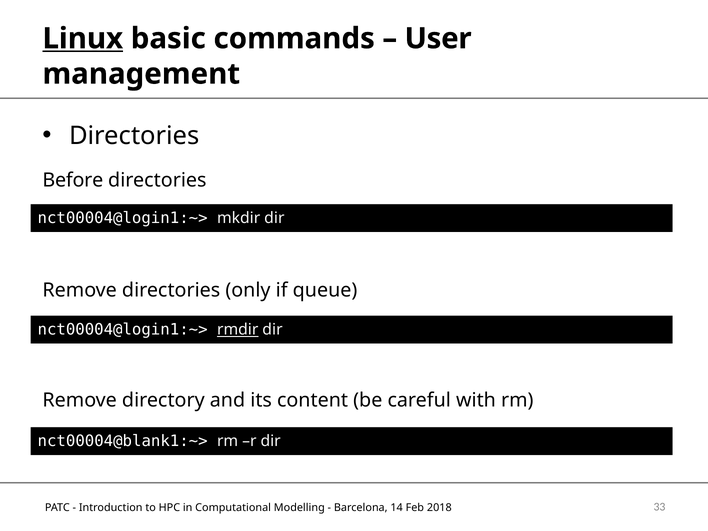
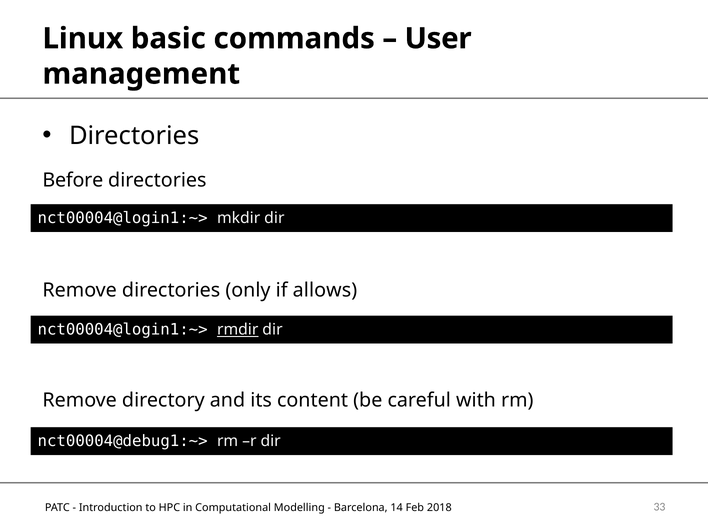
Linux underline: present -> none
queue: queue -> allows
nct00004@blank1:~>: nct00004@blank1:~> -> nct00004@debug1:~>
